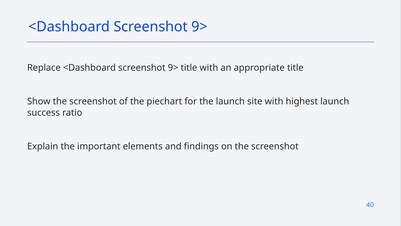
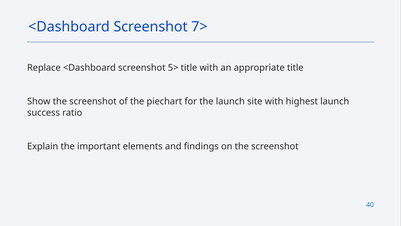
9> at (199, 27): 9> -> 7>
Replace <Dashboard screenshot 9>: 9> -> 5>
